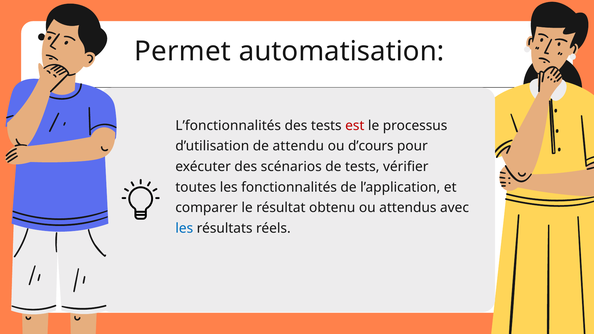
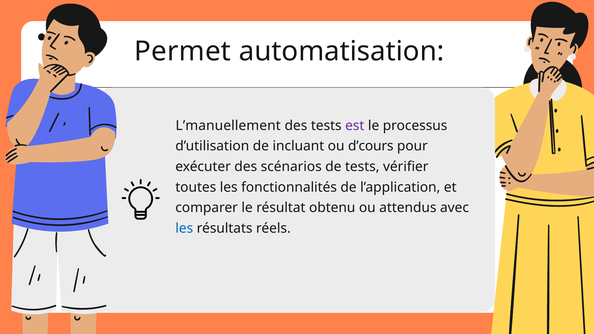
L’fonctionnalités: L’fonctionnalités -> L’manuellement
est colour: red -> purple
attendu: attendu -> incluant
